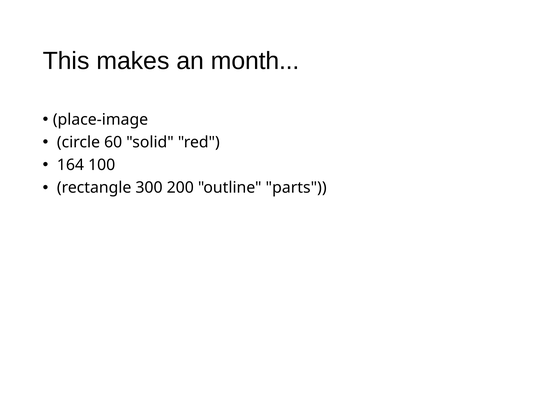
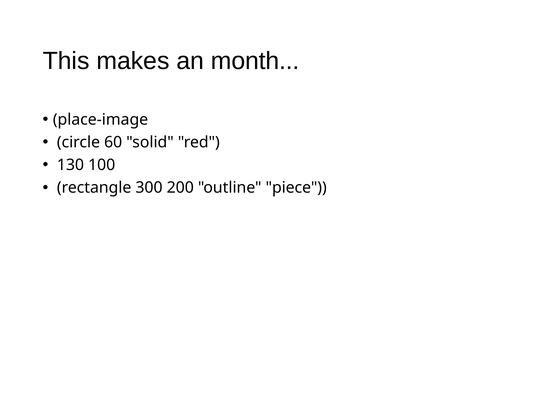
164: 164 -> 130
parts: parts -> piece
